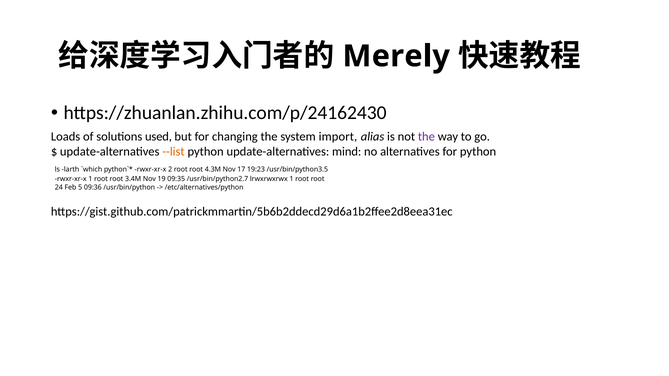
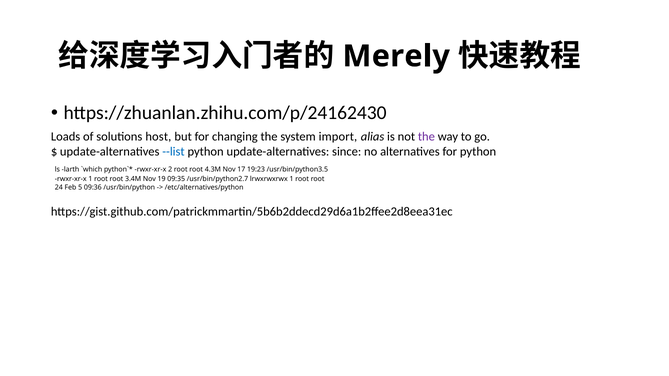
used: used -> host
--list colour: orange -> blue
mind: mind -> since
